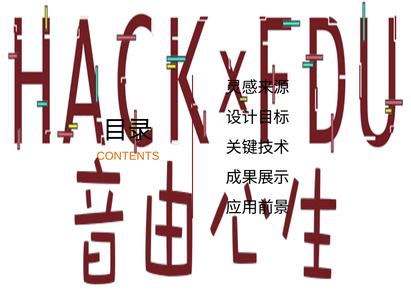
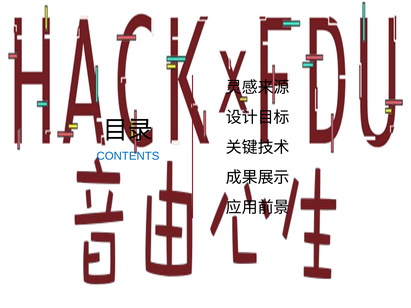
CONTENTS colour: orange -> blue
